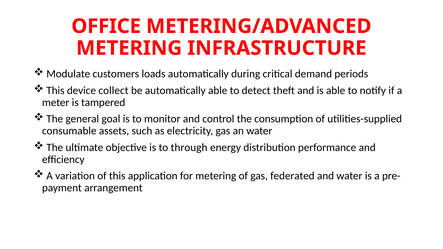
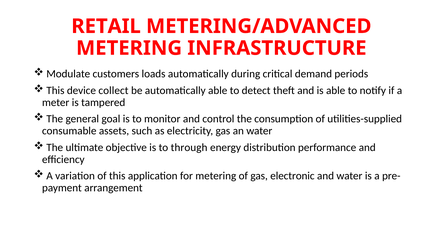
OFFICE: OFFICE -> RETAIL
federated: federated -> electronic
